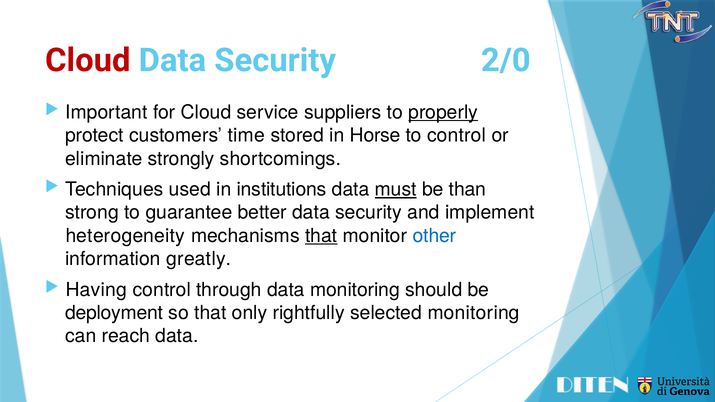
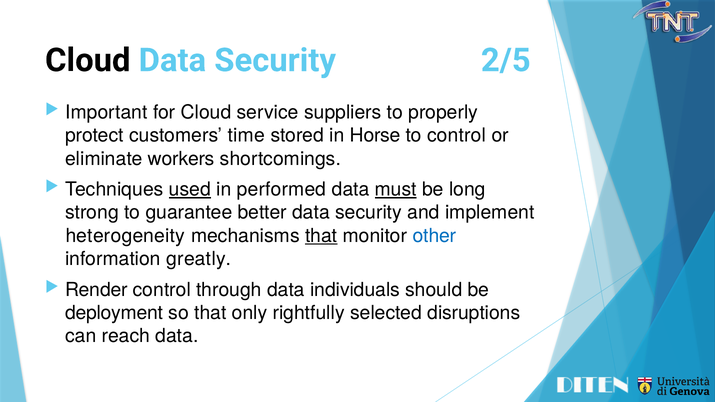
Cloud at (88, 60) colour: red -> black
2/0: 2/0 -> 2/5
properly underline: present -> none
strongly: strongly -> workers
used underline: none -> present
institutions: institutions -> performed
than: than -> long
Having: Having -> Render
data monitoring: monitoring -> individuals
selected monitoring: monitoring -> disruptions
